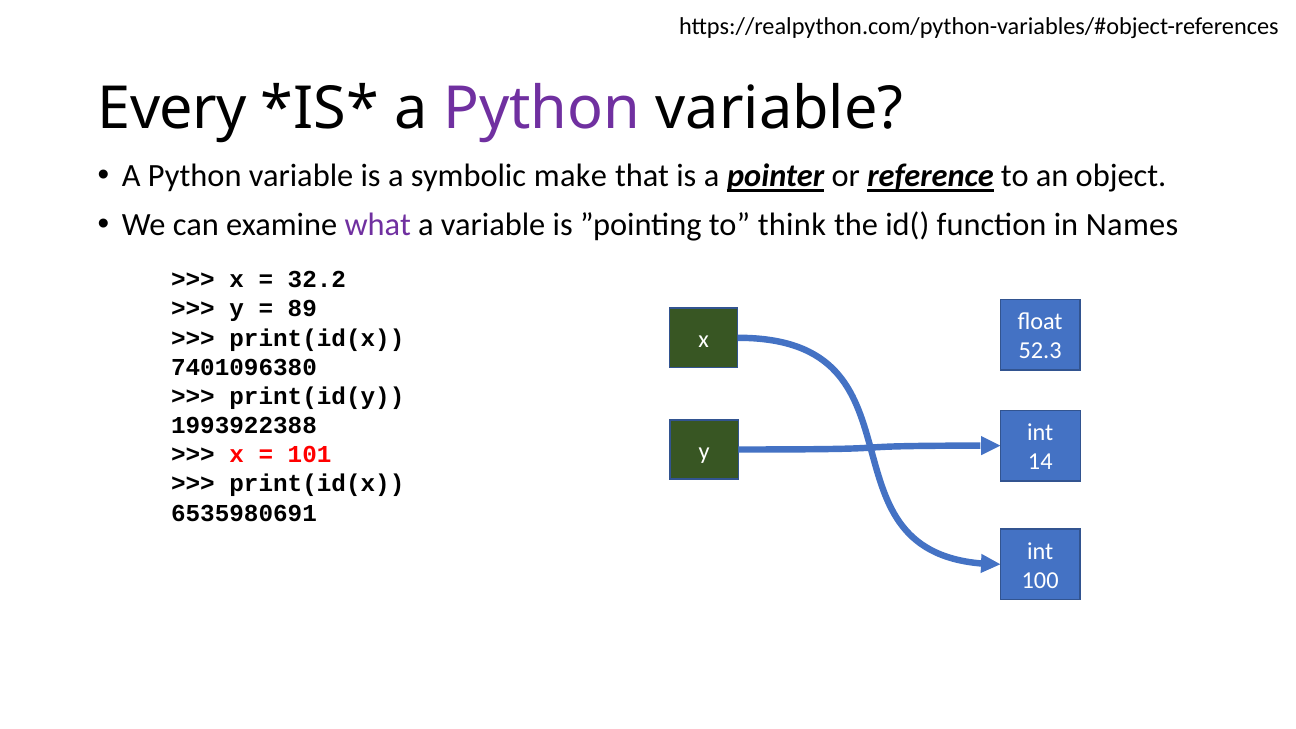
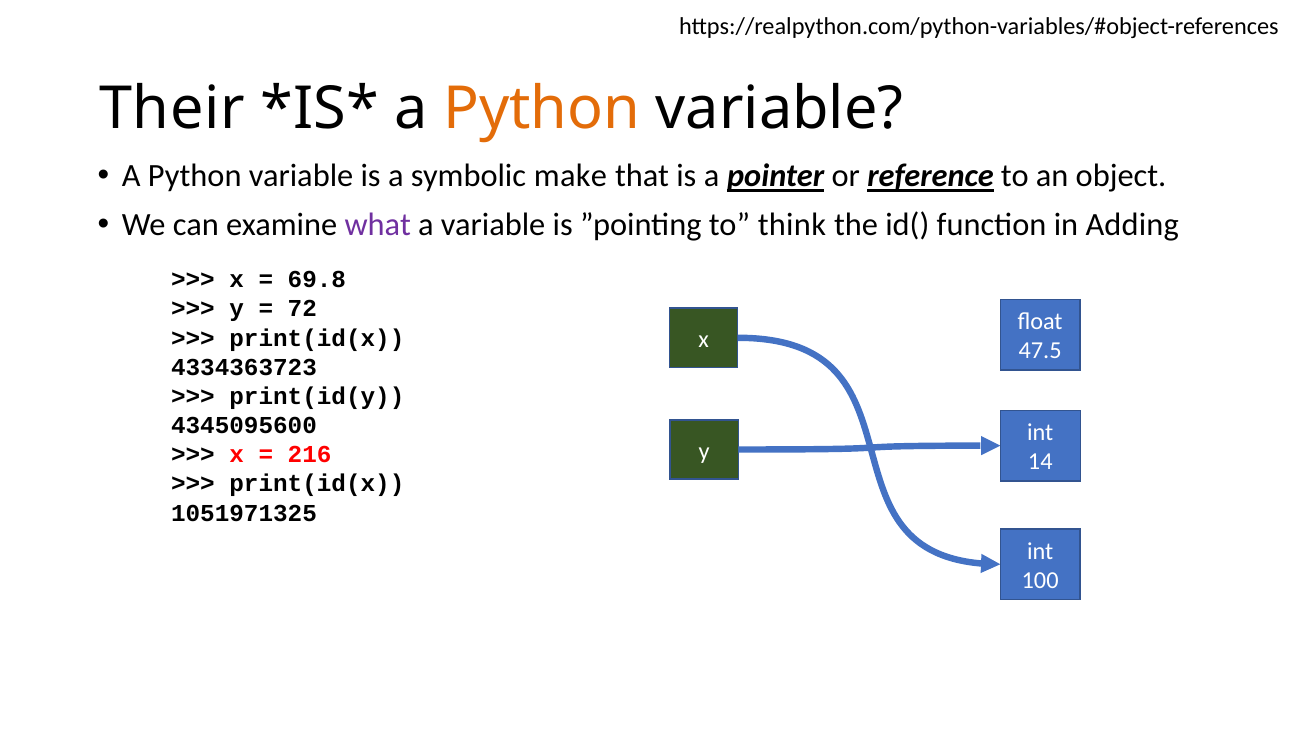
Every: Every -> Their
Python at (542, 109) colour: purple -> orange
Names: Names -> Adding
32.2: 32.2 -> 69.8
89: 89 -> 72
52.3: 52.3 -> 47.5
7401096380: 7401096380 -> 4334363723
1993922388: 1993922388 -> 4345095600
101: 101 -> 216
6535980691: 6535980691 -> 1051971325
